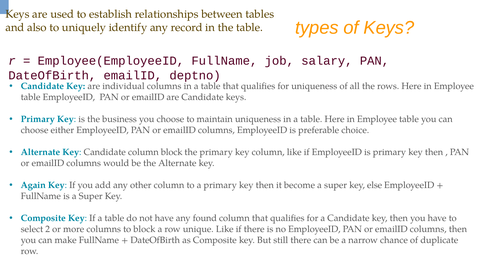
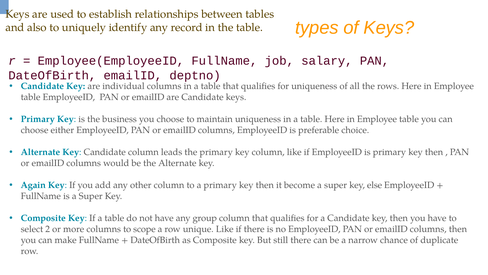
column block: block -> leads
found: found -> group
to block: block -> scope
